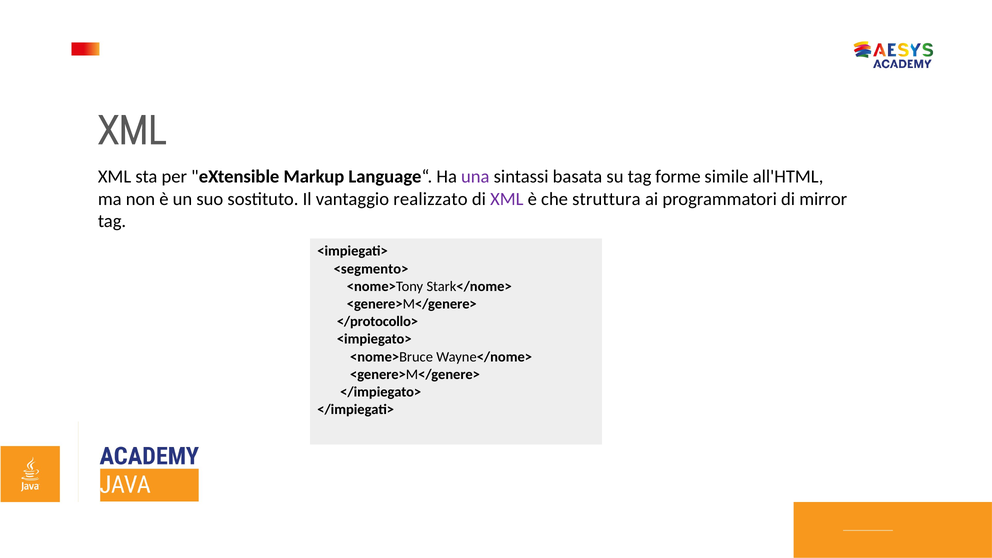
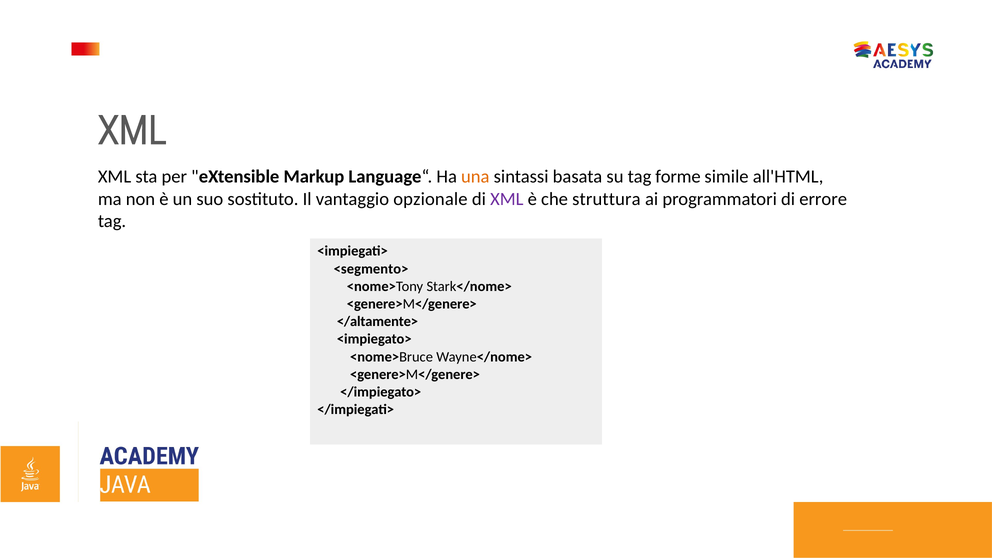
una colour: purple -> orange
realizzato: realizzato -> opzionale
mirror: mirror -> errore
</protocollo>: </protocollo> -> </altamente>
